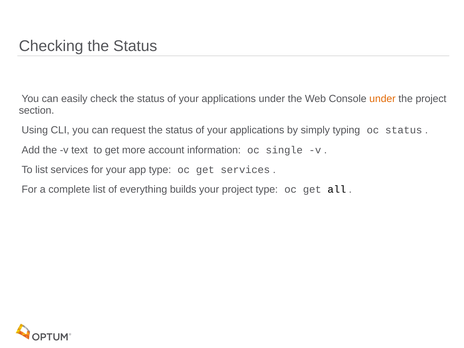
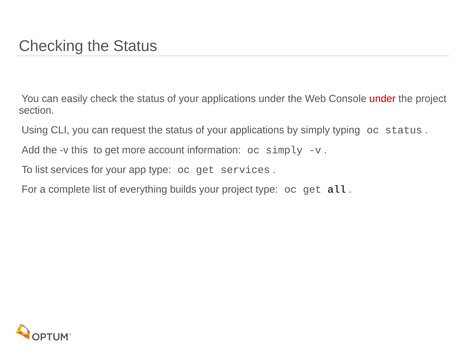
under at (382, 99) colour: orange -> red
text: text -> this
oc single: single -> simply
